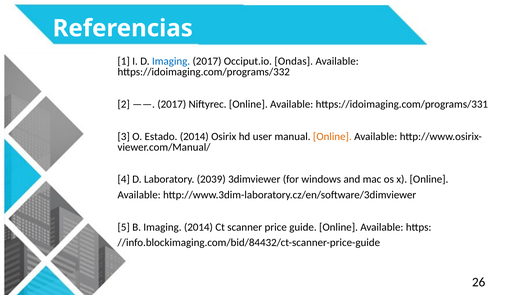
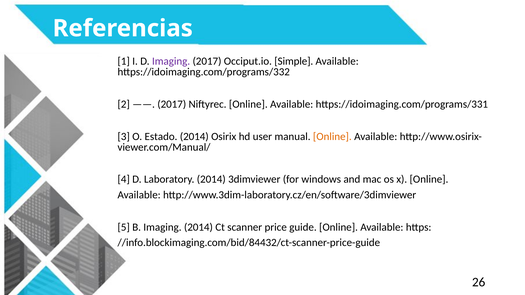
Imaging at (171, 61) colour: blue -> purple
Ondas: Ondas -> Simple
Laboratory 2039: 2039 -> 2014
